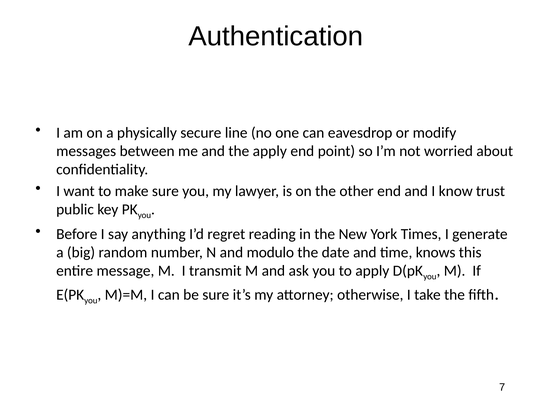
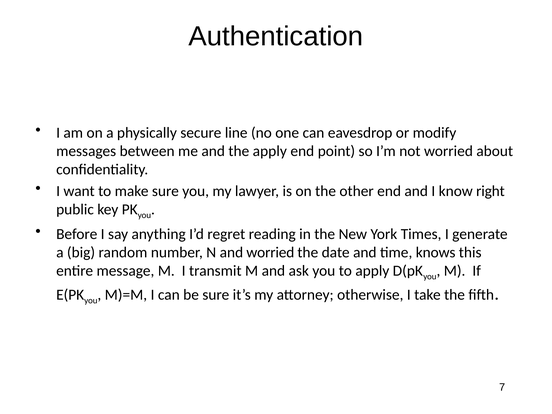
trust: trust -> right
and modulo: modulo -> worried
